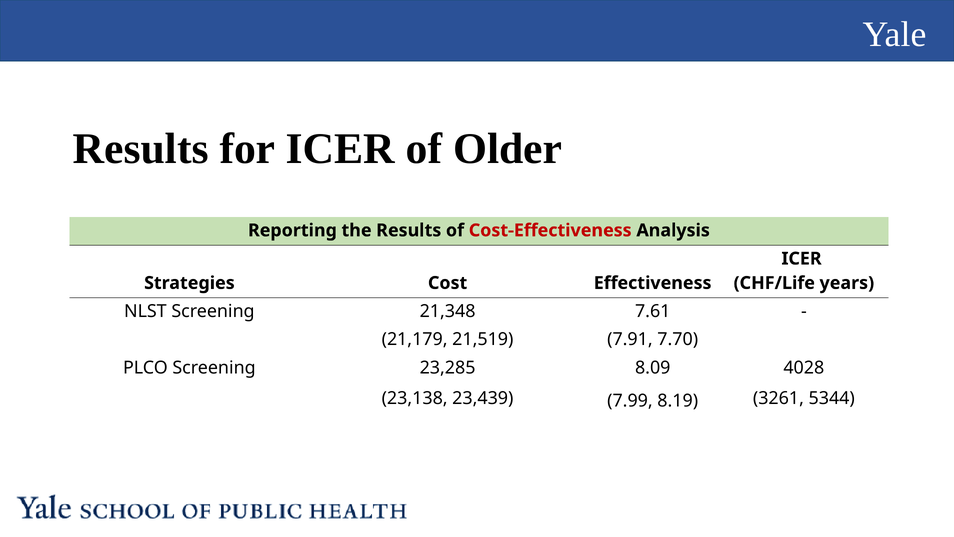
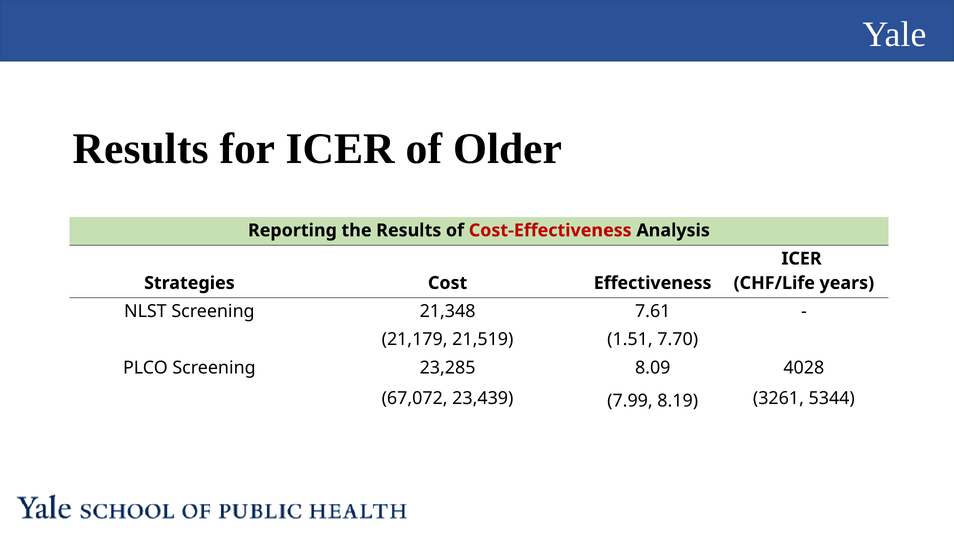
7.91: 7.91 -> 1.51
23,138: 23,138 -> 67,072
